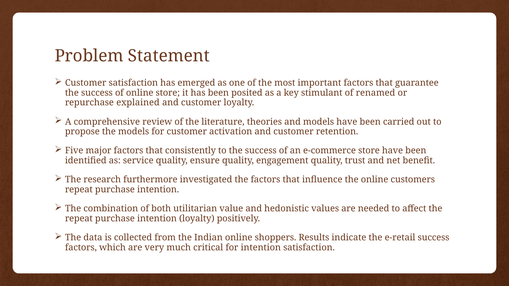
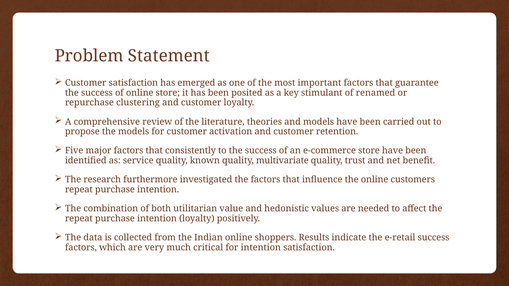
explained: explained -> clustering
ensure: ensure -> known
engagement: engagement -> multivariate
